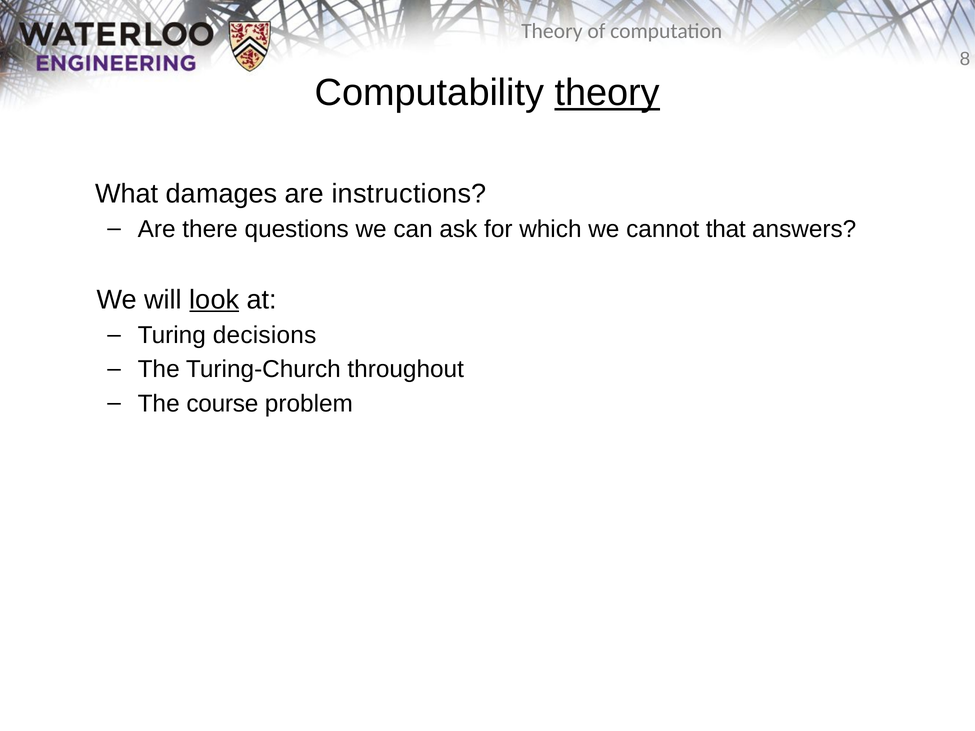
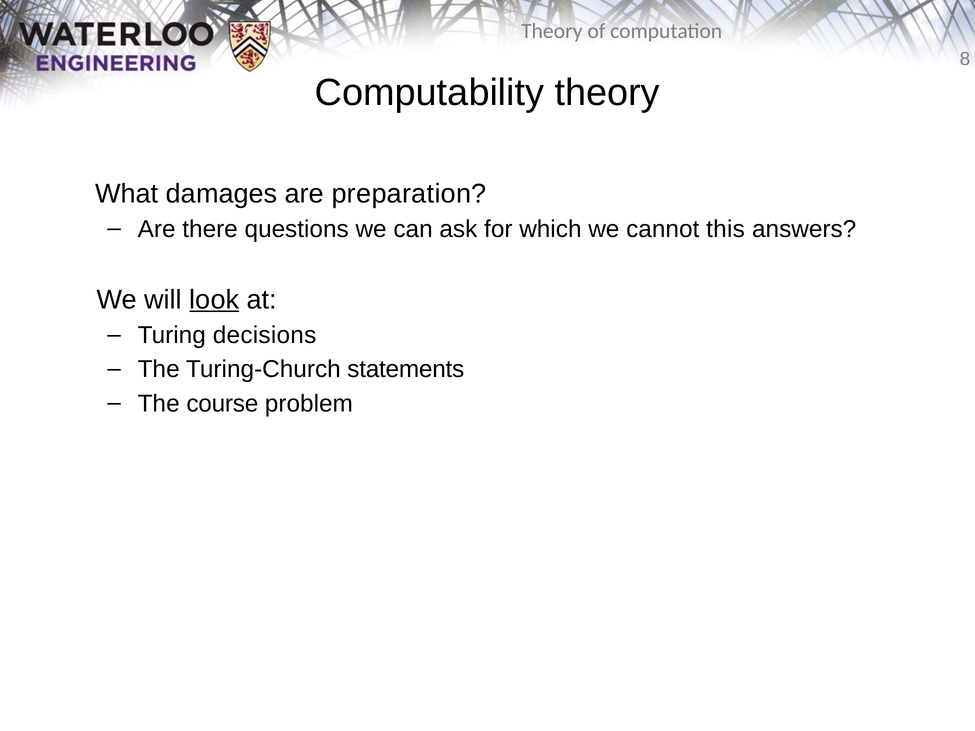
theory at (607, 93) underline: present -> none
instructions: instructions -> preparation
that: that -> this
throughout: throughout -> statements
